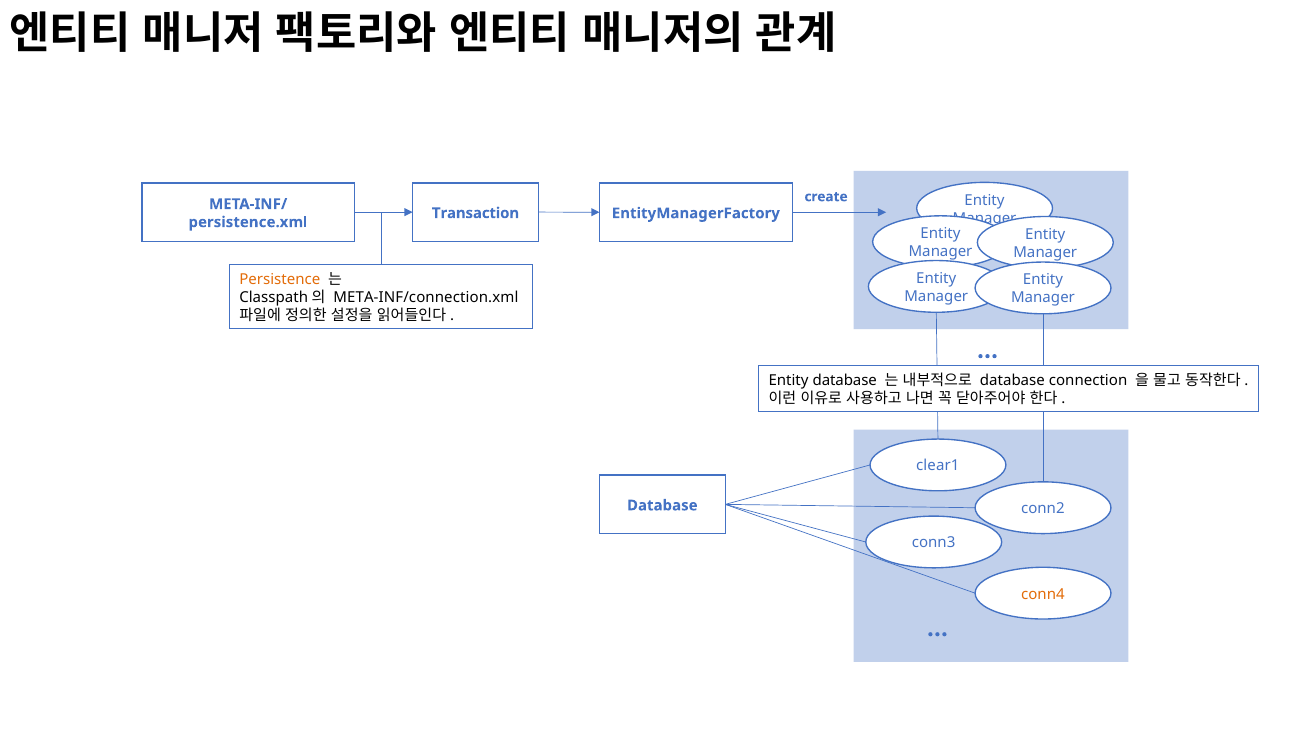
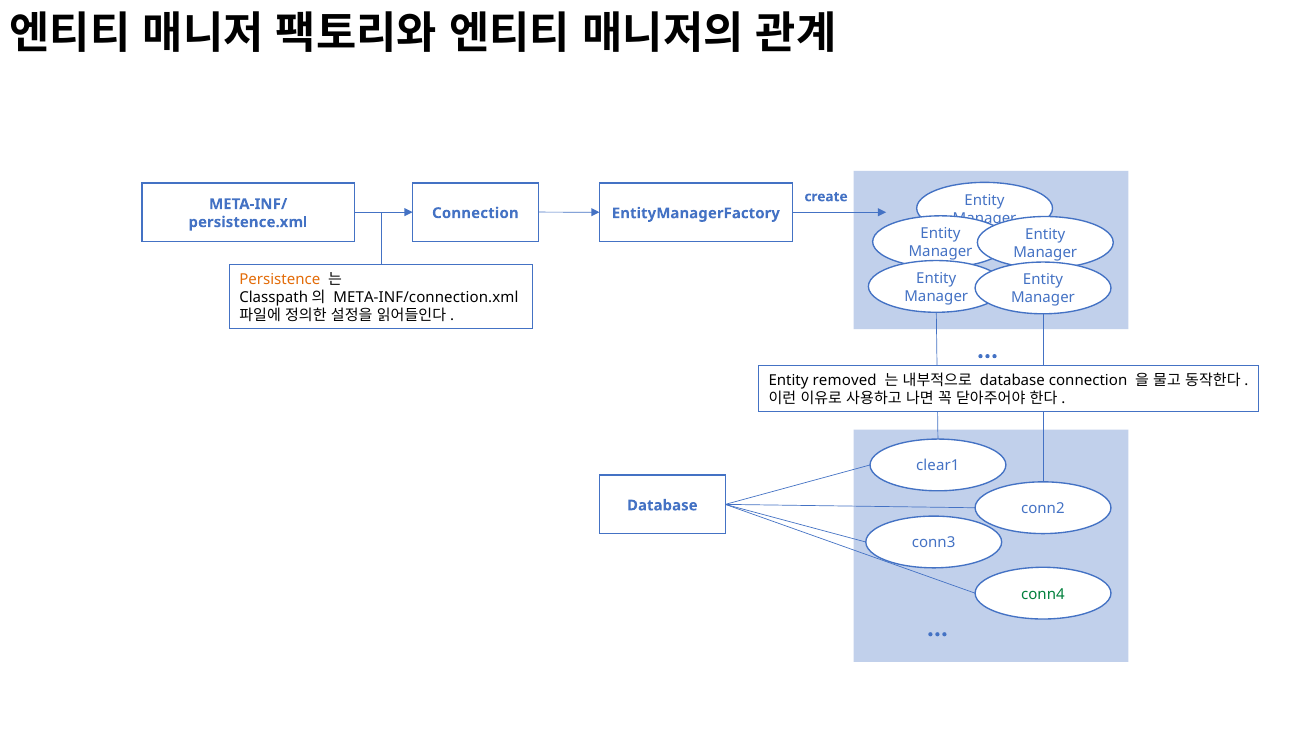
Transaction at (476, 213): Transaction -> Connection
Entity database: database -> removed
conn4 colour: orange -> green
